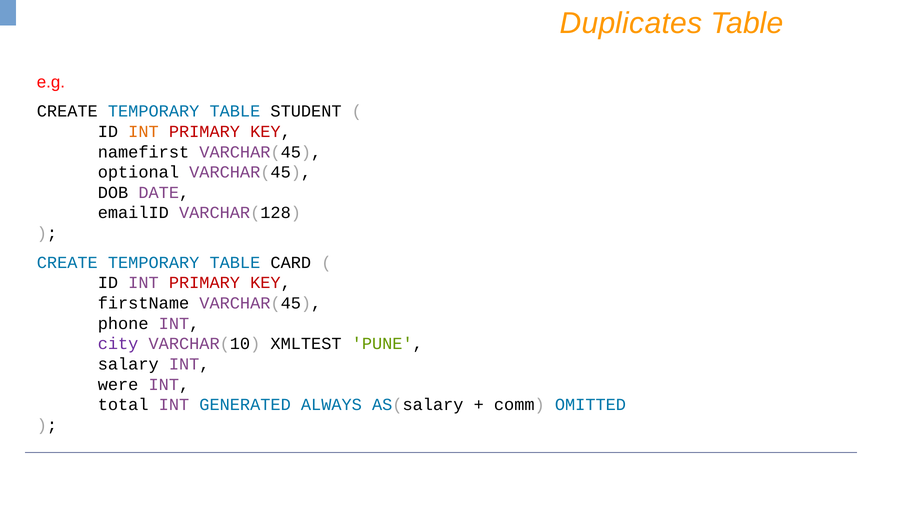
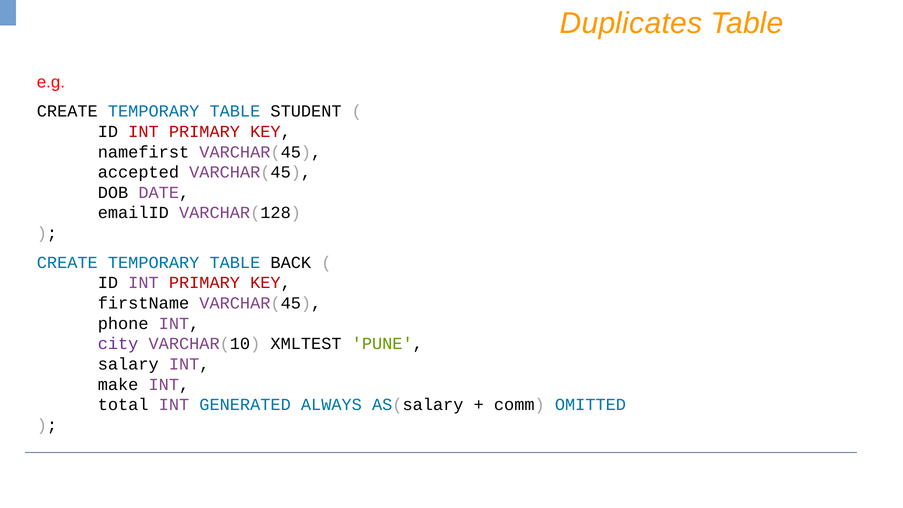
INT at (143, 132) colour: orange -> red
optional: optional -> accepted
CARD: CARD -> BACK
were: were -> make
